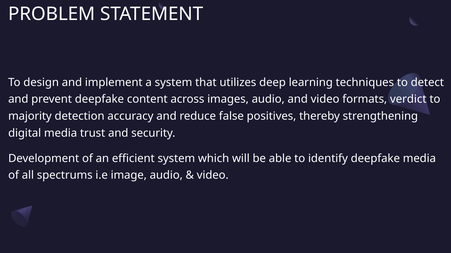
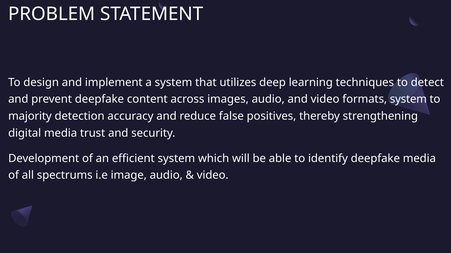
formats verdict: verdict -> system
